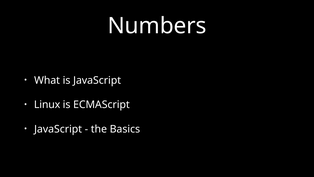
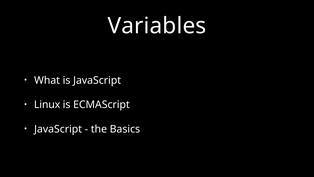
Numbers: Numbers -> Variables
